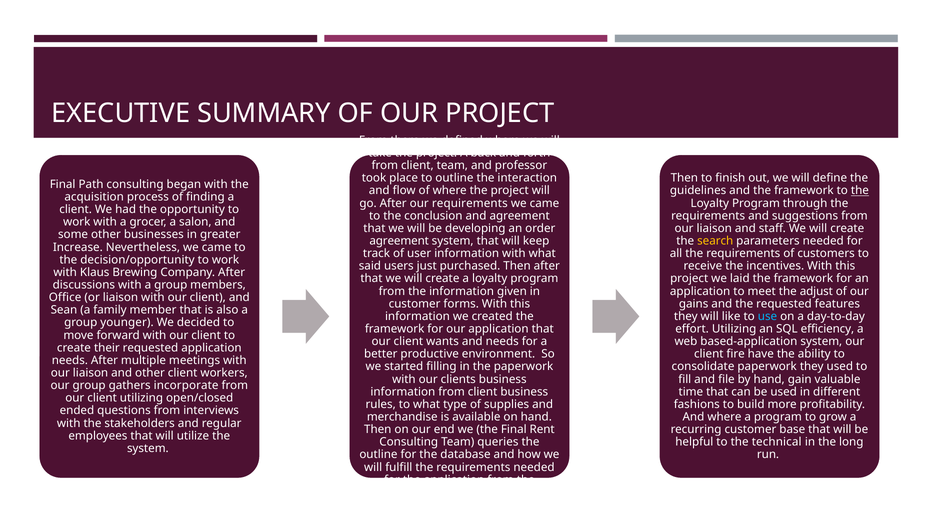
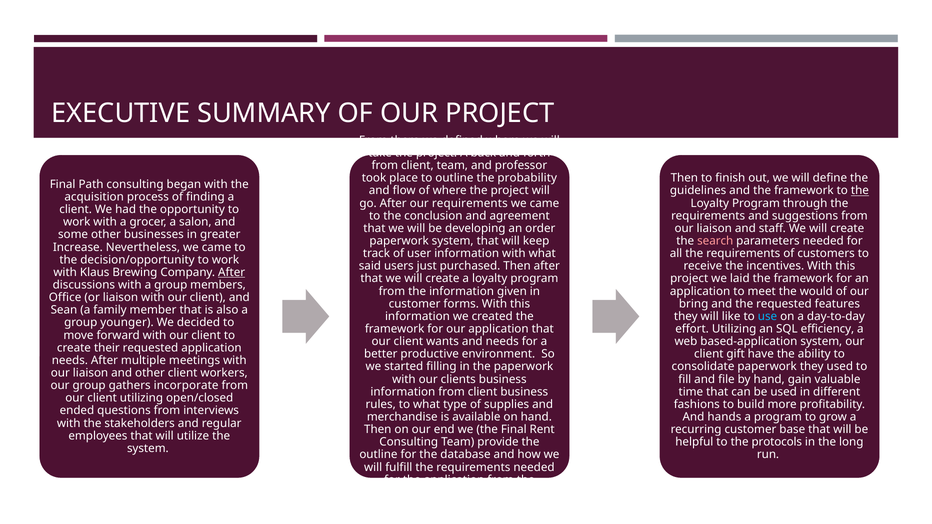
interaction: interaction -> probability
agreement at (399, 241): agreement -> paperwork
search colour: yellow -> pink
After at (232, 272) underline: none -> present
adjust: adjust -> would
gains: gains -> bring
fire: fire -> gift
And where: where -> hands
queries: queries -> provide
technical: technical -> protocols
